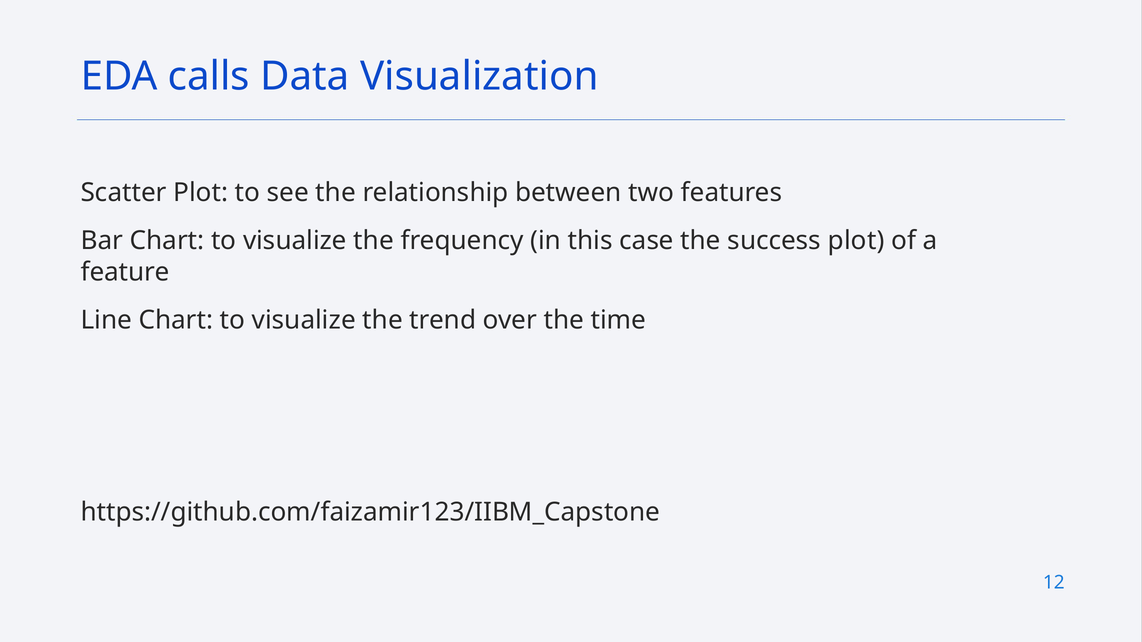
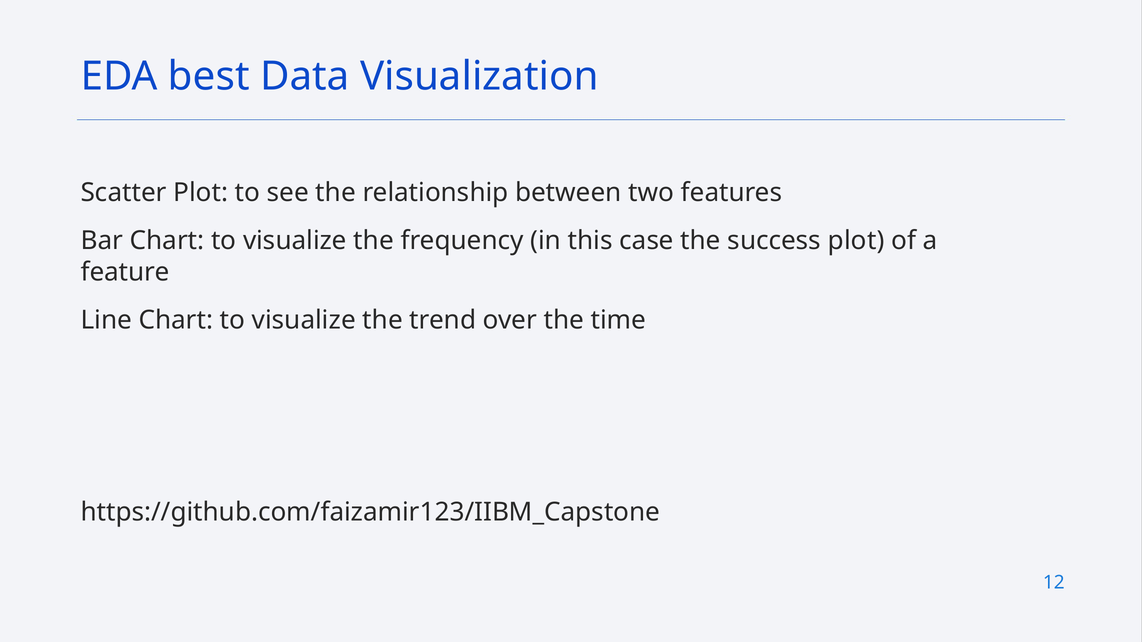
calls: calls -> best
